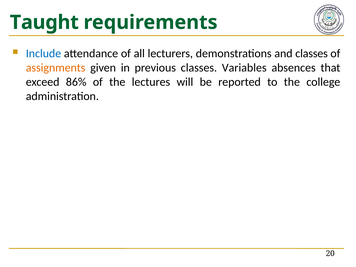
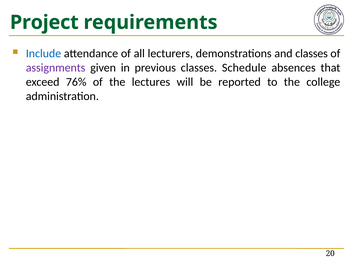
Taught: Taught -> Project
assignments colour: orange -> purple
Variables: Variables -> Schedule
86%: 86% -> 76%
